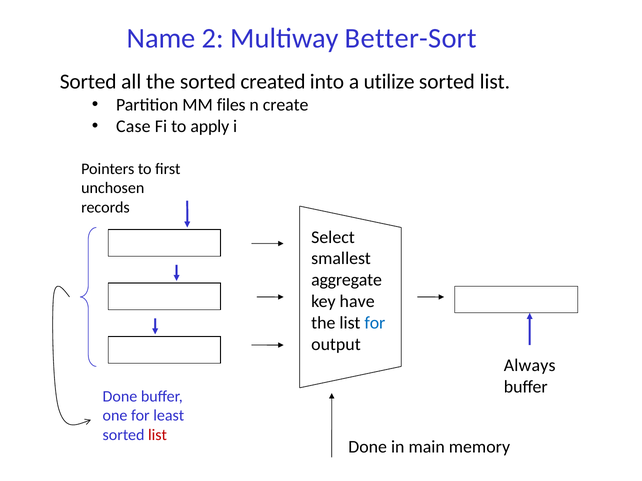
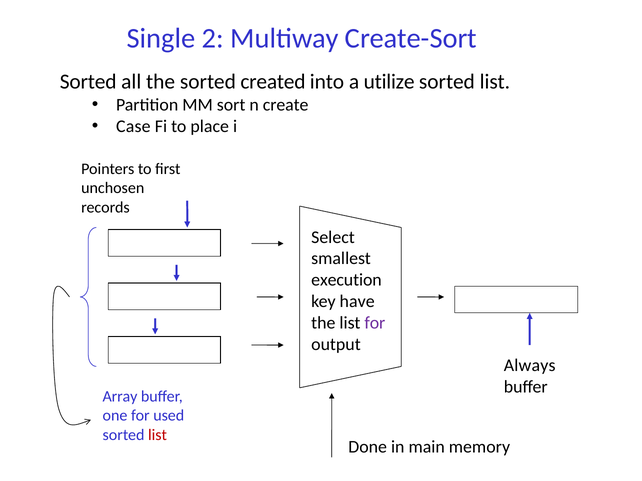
Name: Name -> Single
Better-Sort: Better-Sort -> Create-Sort
files: files -> sort
apply: apply -> place
aggregate: aggregate -> execution
for at (375, 323) colour: blue -> purple
Done at (120, 397): Done -> Array
least: least -> used
